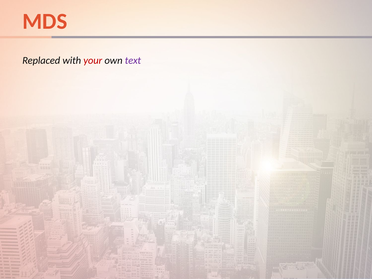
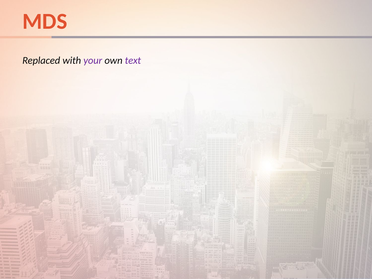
your colour: red -> purple
